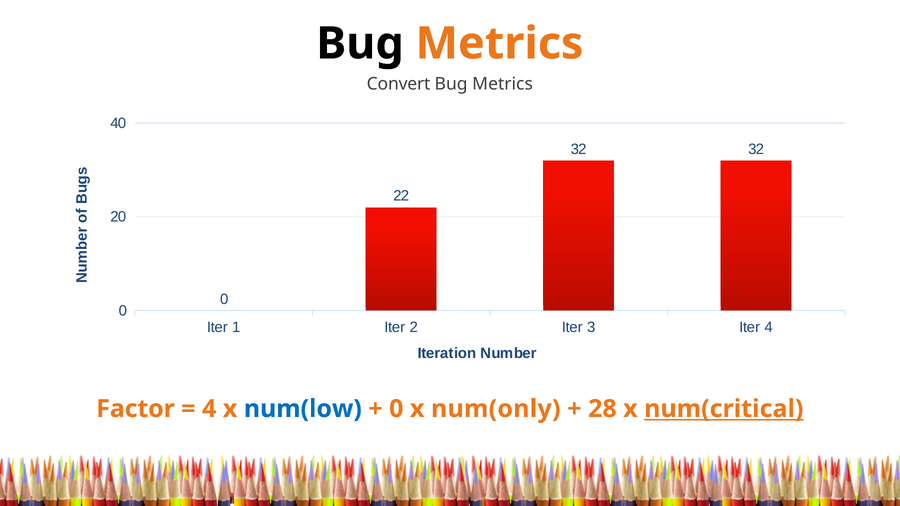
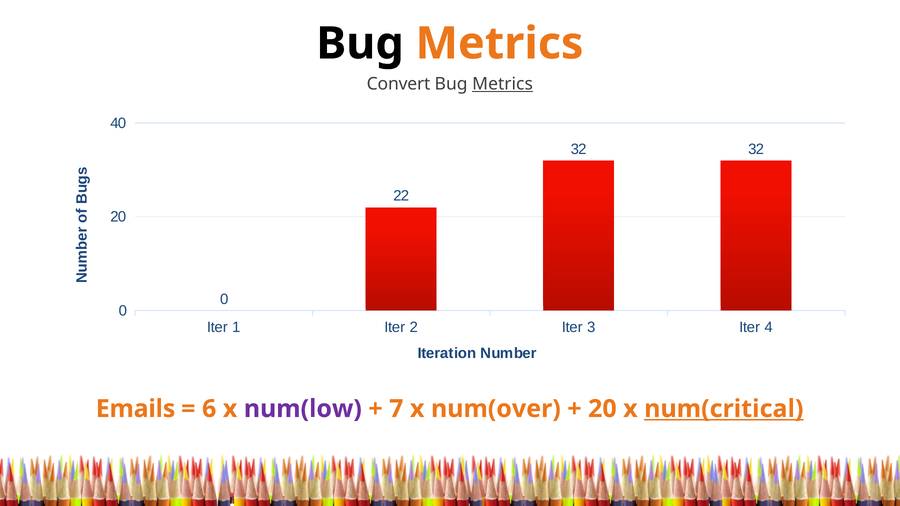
Metrics at (503, 84) underline: none -> present
Factor: Factor -> Emails
4 at (209, 409): 4 -> 6
num(low colour: blue -> purple
0 at (396, 409): 0 -> 7
num(only: num(only -> num(over
28 at (602, 409): 28 -> 20
